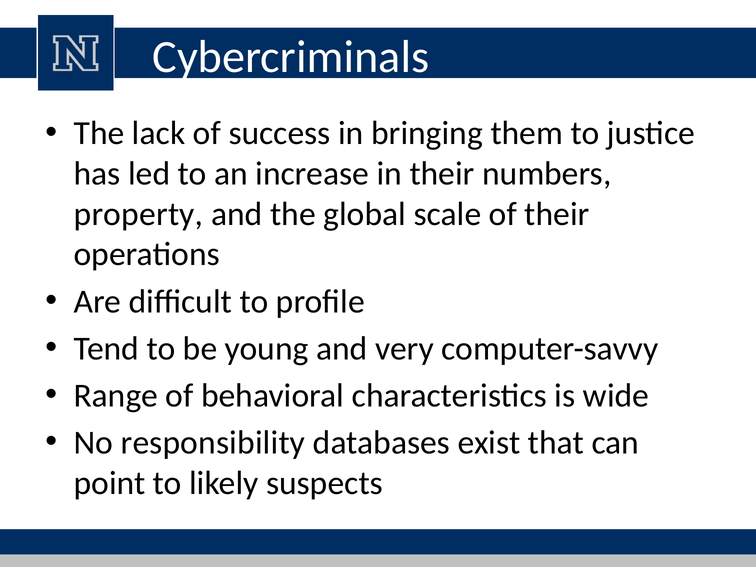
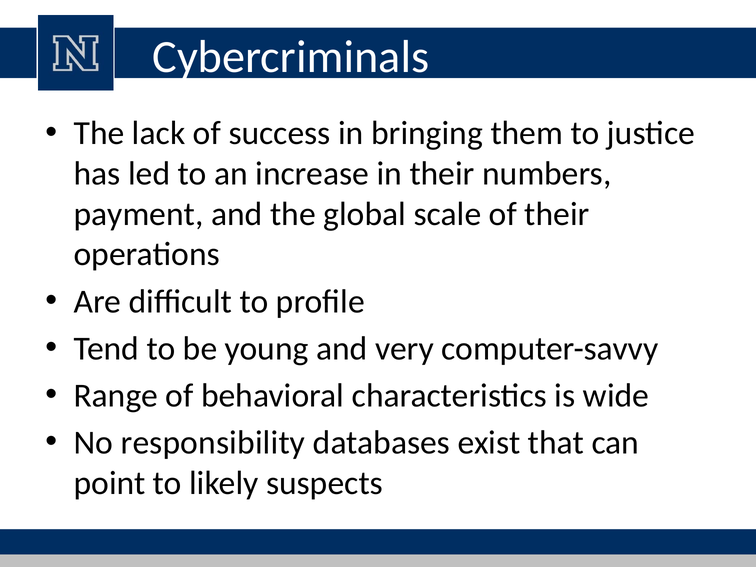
property: property -> payment
